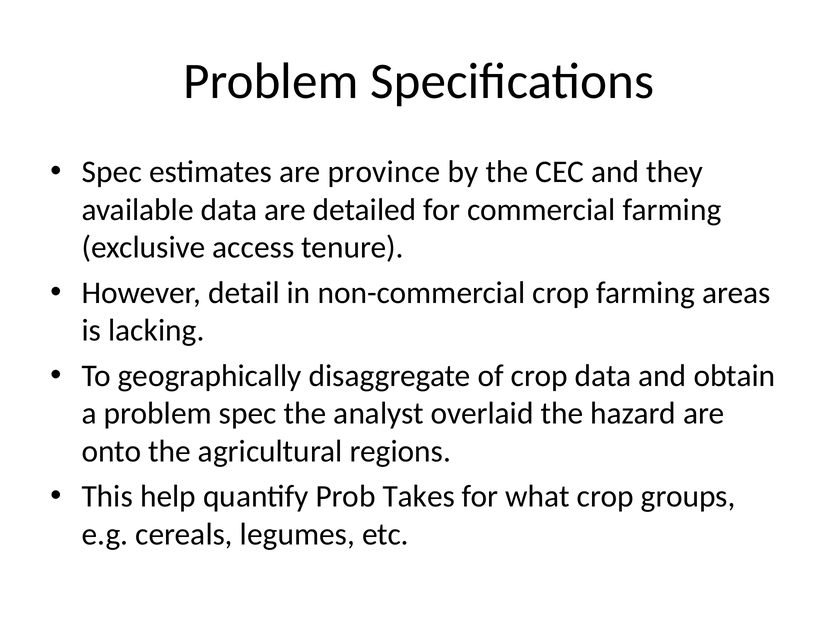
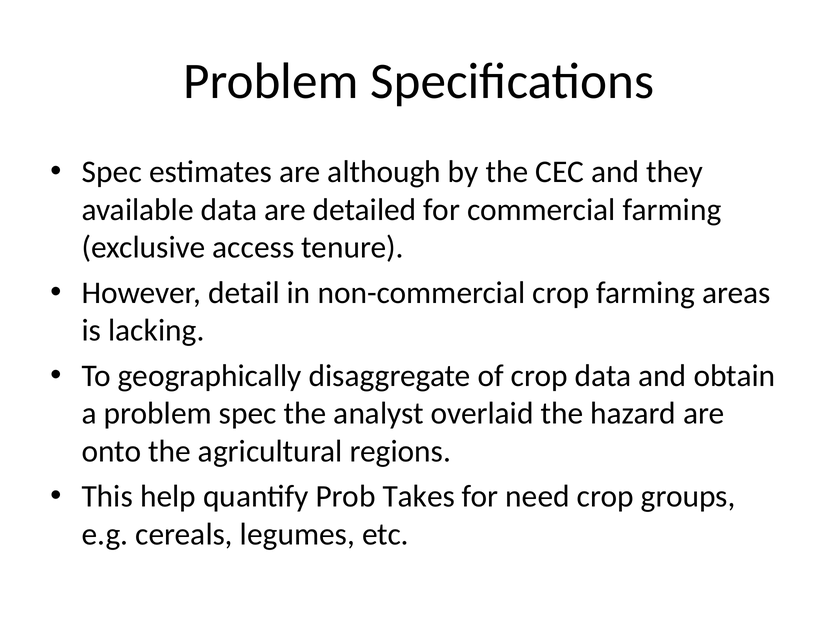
province: province -> although
what: what -> need
